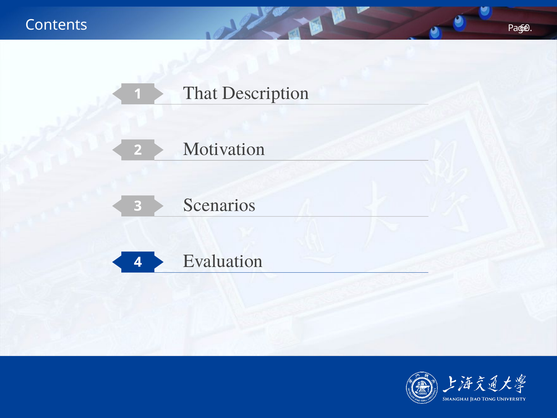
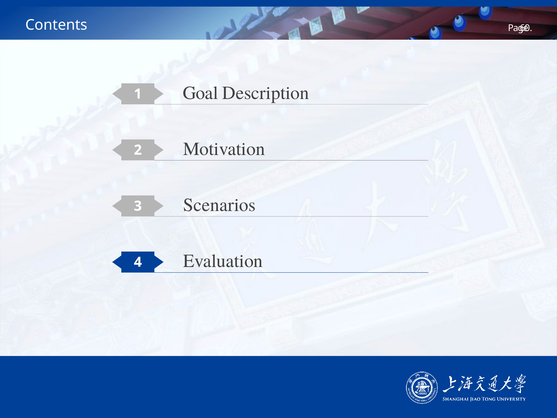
That: That -> Goal
